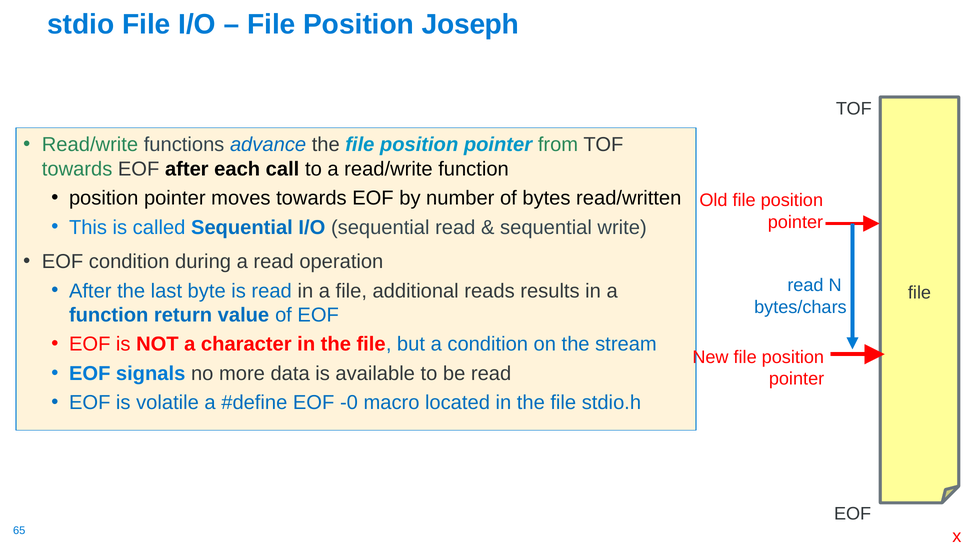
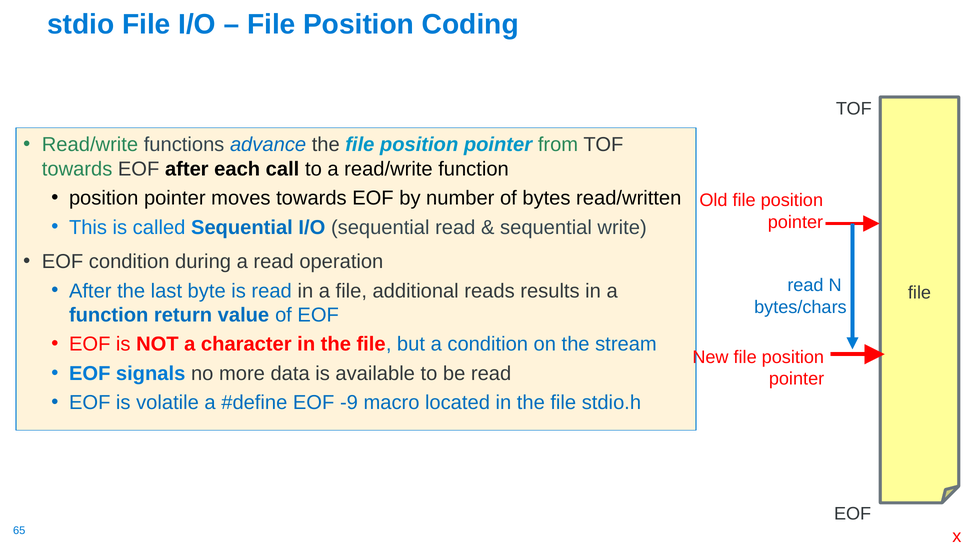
Joseph: Joseph -> Coding
-0: -0 -> -9
